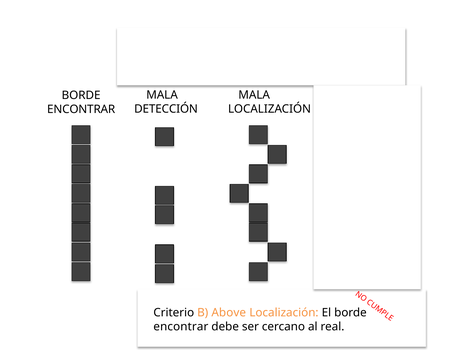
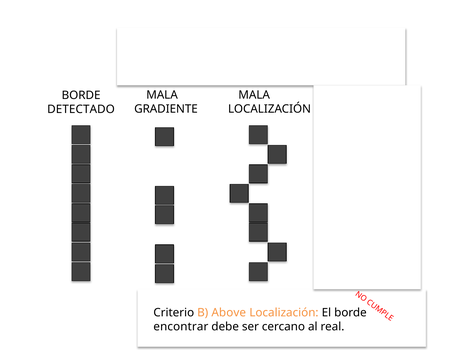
DETECCIÓN: DETECCIÓN -> GRADIENTE
ENCONTRAR at (81, 109): ENCONTRAR -> DETECTADO
